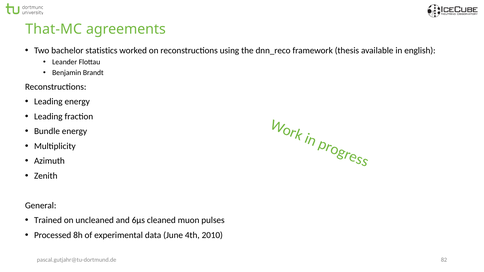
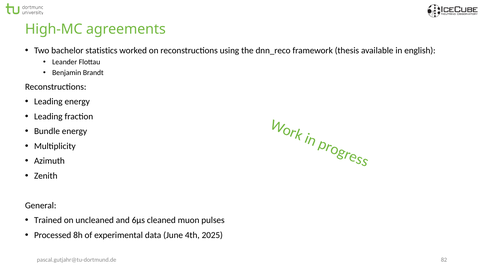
That-MC: That-MC -> High-MC
2010: 2010 -> 2025
